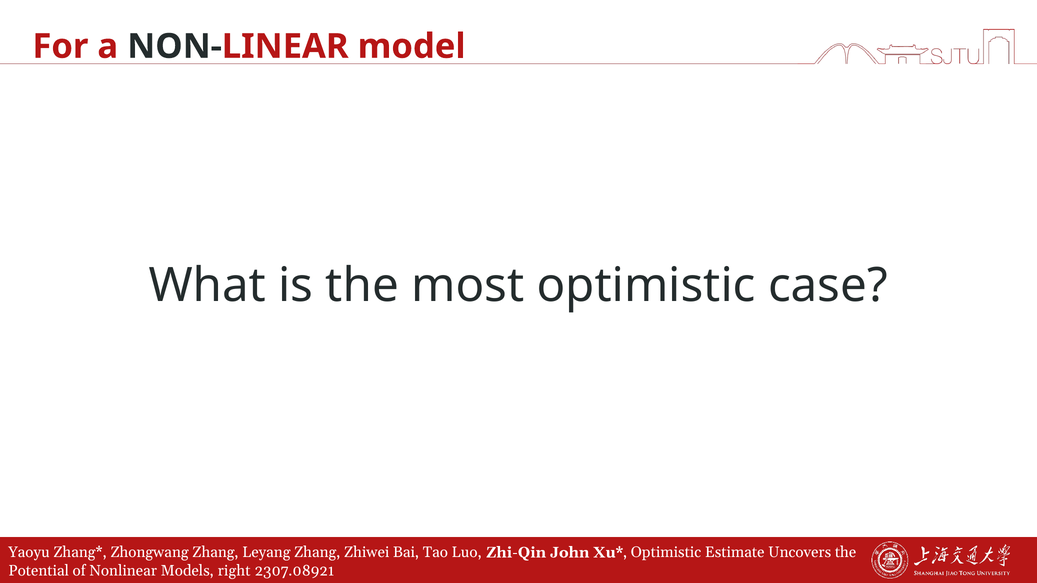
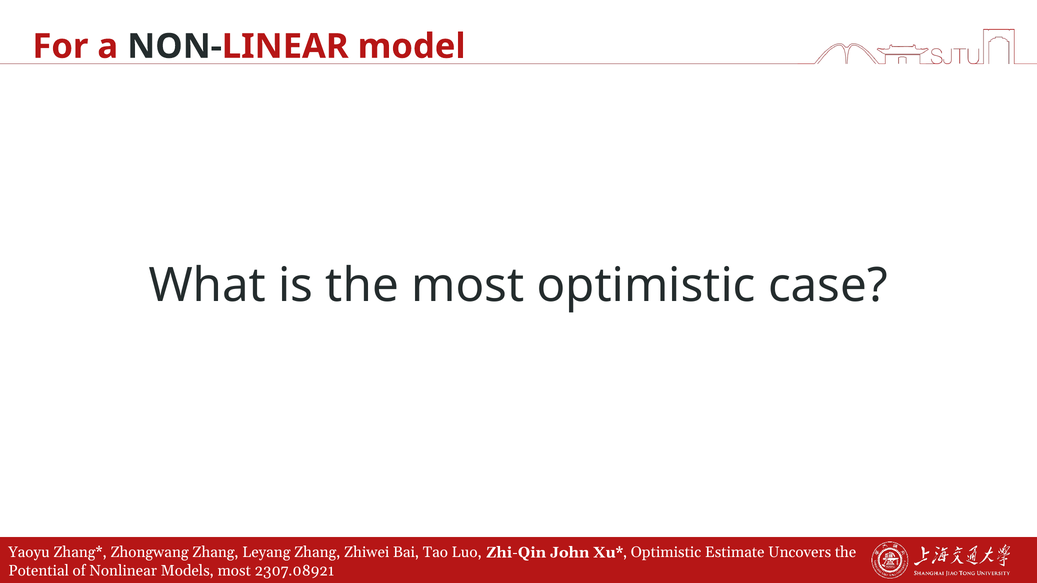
Models right: right -> most
